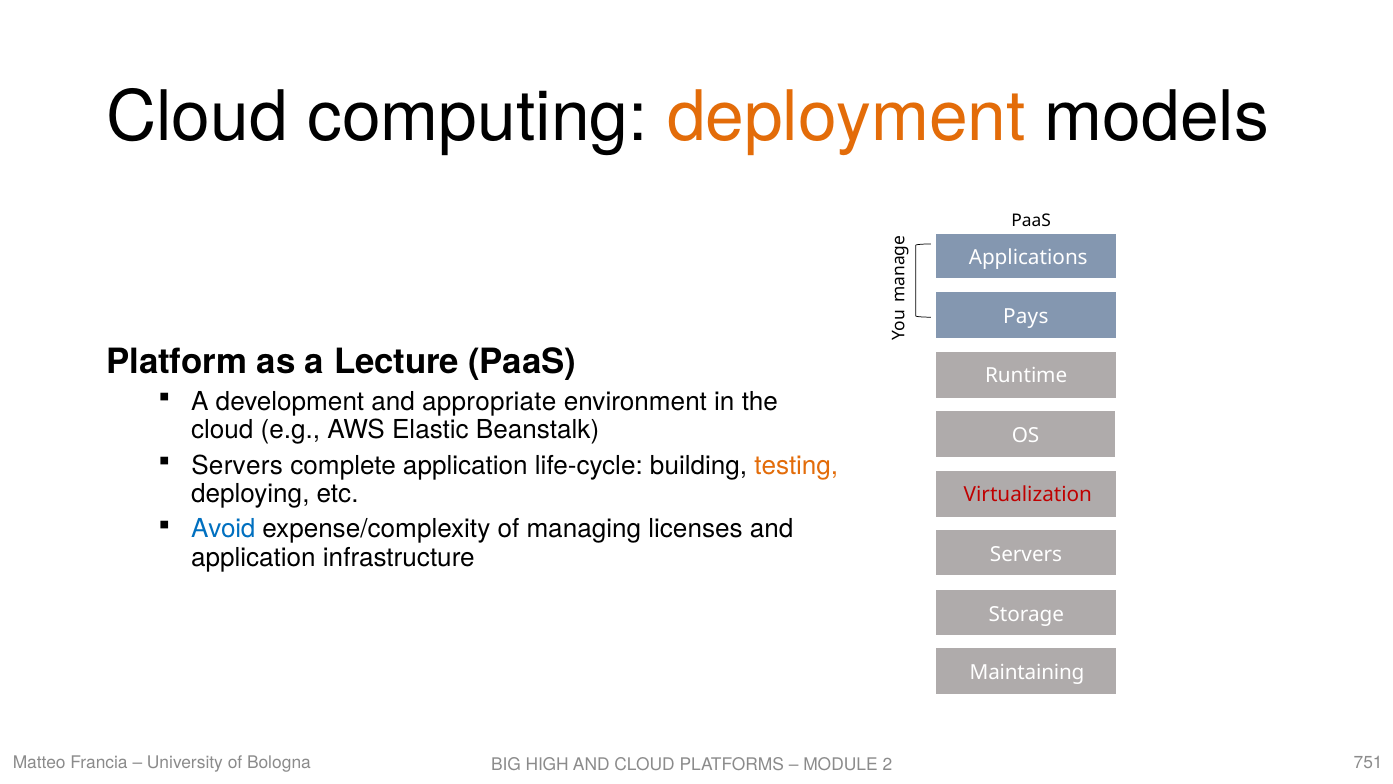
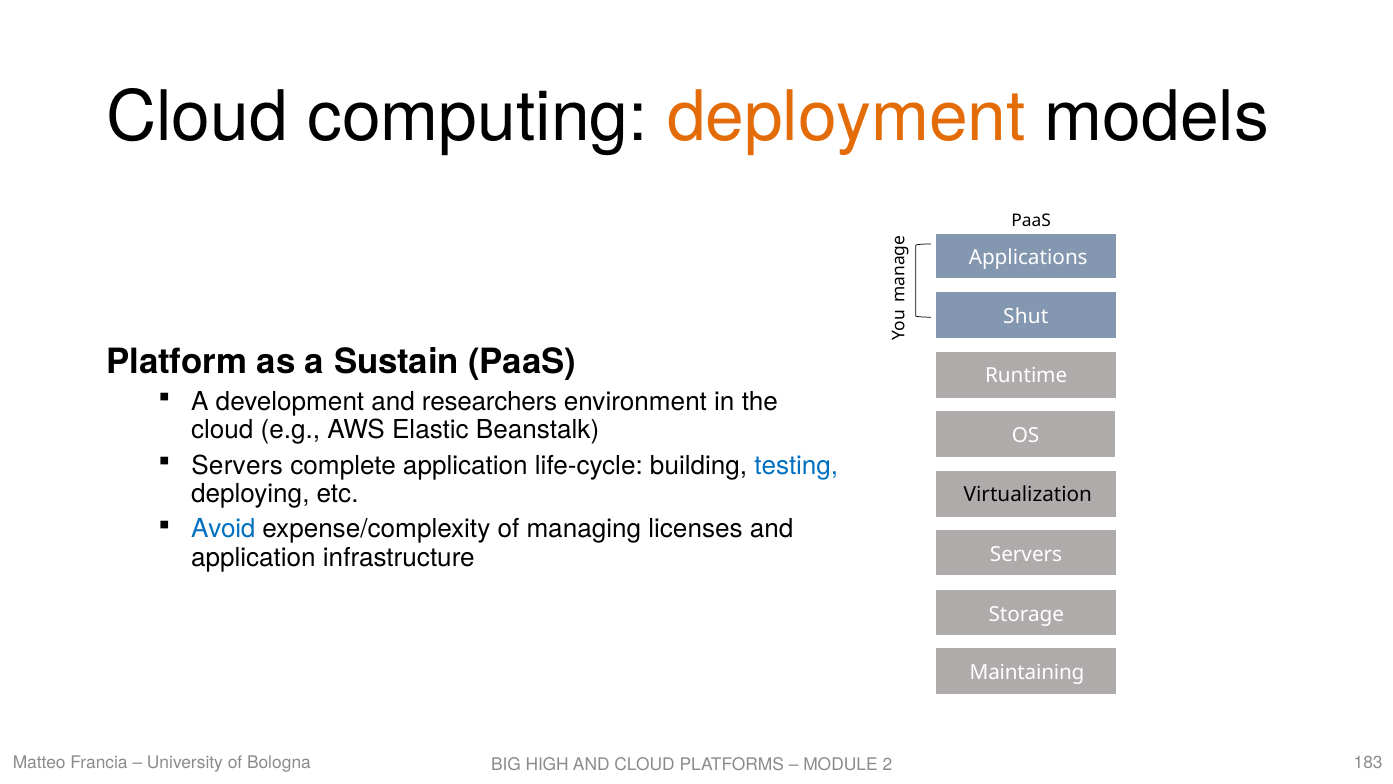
Pays: Pays -> Shut
Lecture: Lecture -> Sustain
appropriate: appropriate -> researchers
testing colour: orange -> blue
Virtualization colour: red -> black
751: 751 -> 183
